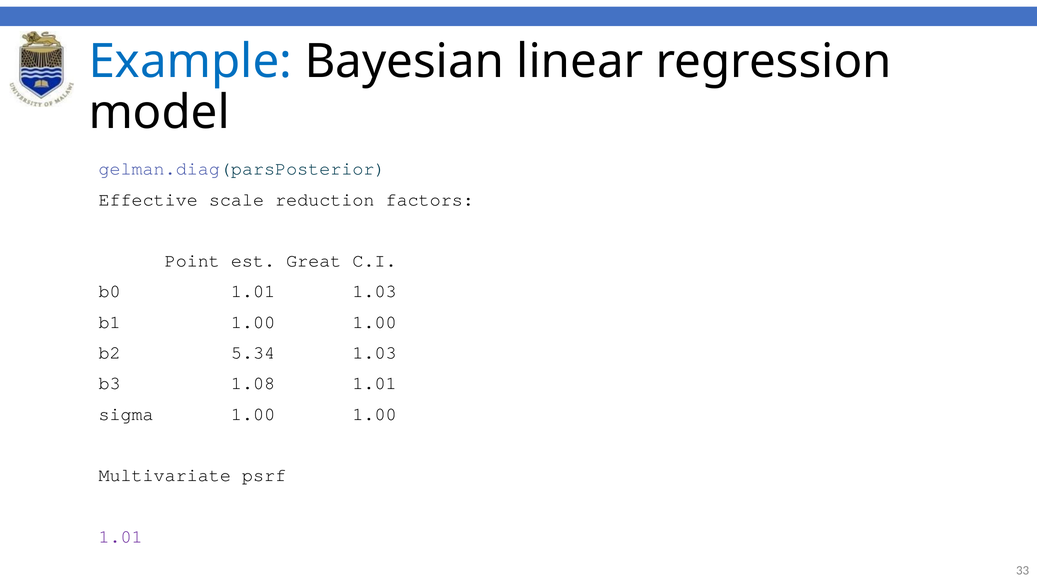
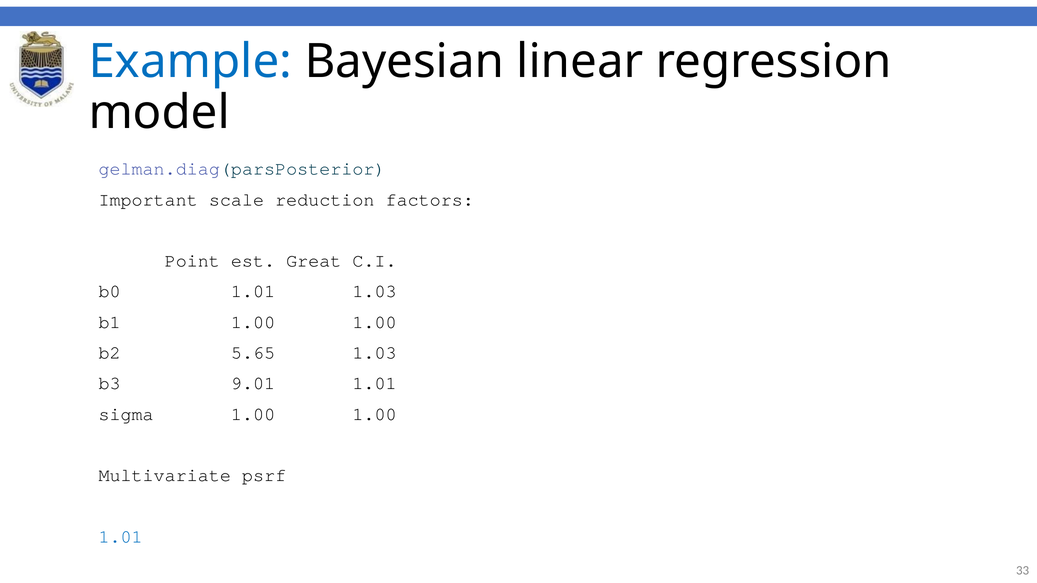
Effective: Effective -> Important
5.34: 5.34 -> 5.65
1.08: 1.08 -> 9.01
1.01 at (121, 537) colour: purple -> blue
